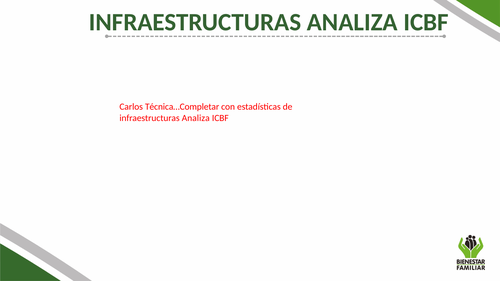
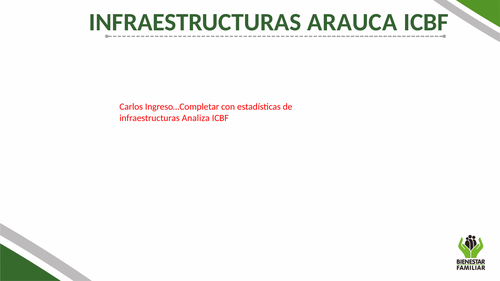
ANALIZA at (352, 22): ANALIZA -> ARAUCA
Técnica…Completar: Técnica…Completar -> Ingreso…Completar
